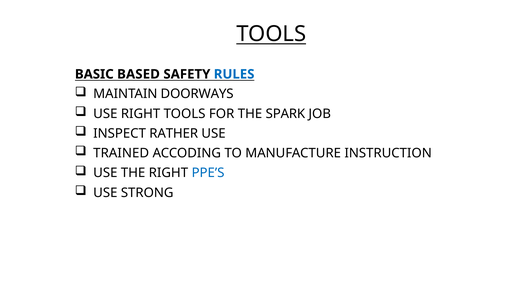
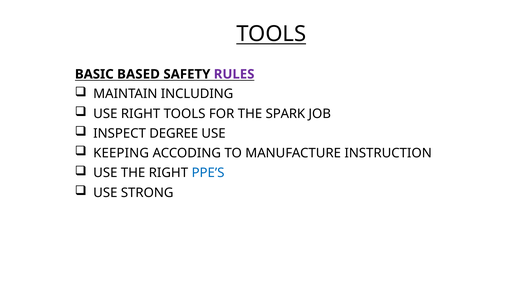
RULES colour: blue -> purple
DOORWAYS: DOORWAYS -> INCLUDING
RATHER: RATHER -> DEGREE
TRAINED: TRAINED -> KEEPING
